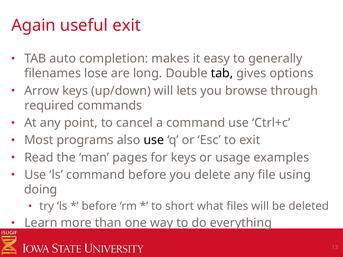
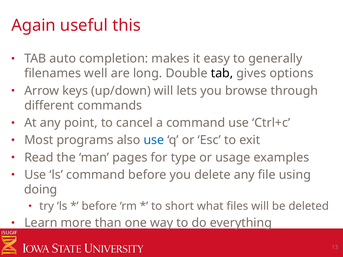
useful exit: exit -> this
lose: lose -> well
required: required -> different
use at (154, 140) colour: black -> blue
for keys: keys -> type
